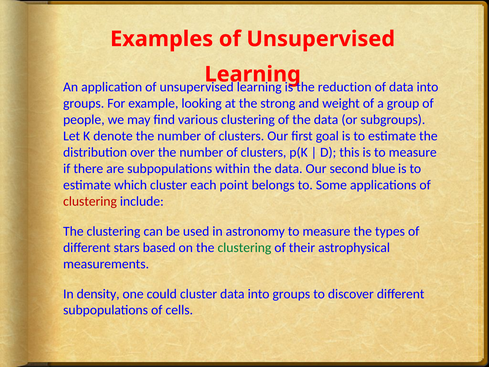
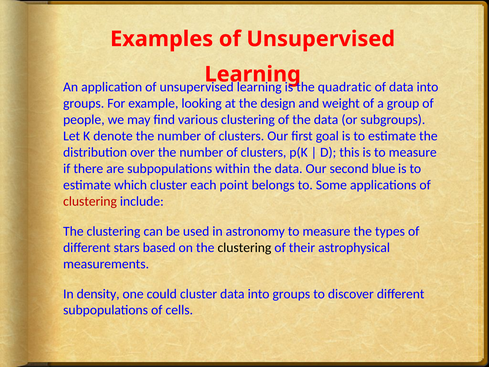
reduction: reduction -> quadratic
strong: strong -> design
clustering at (244, 247) colour: green -> black
